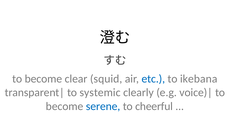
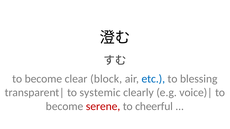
squid: squid -> block
ikebana: ikebana -> blessing
serene colour: blue -> red
